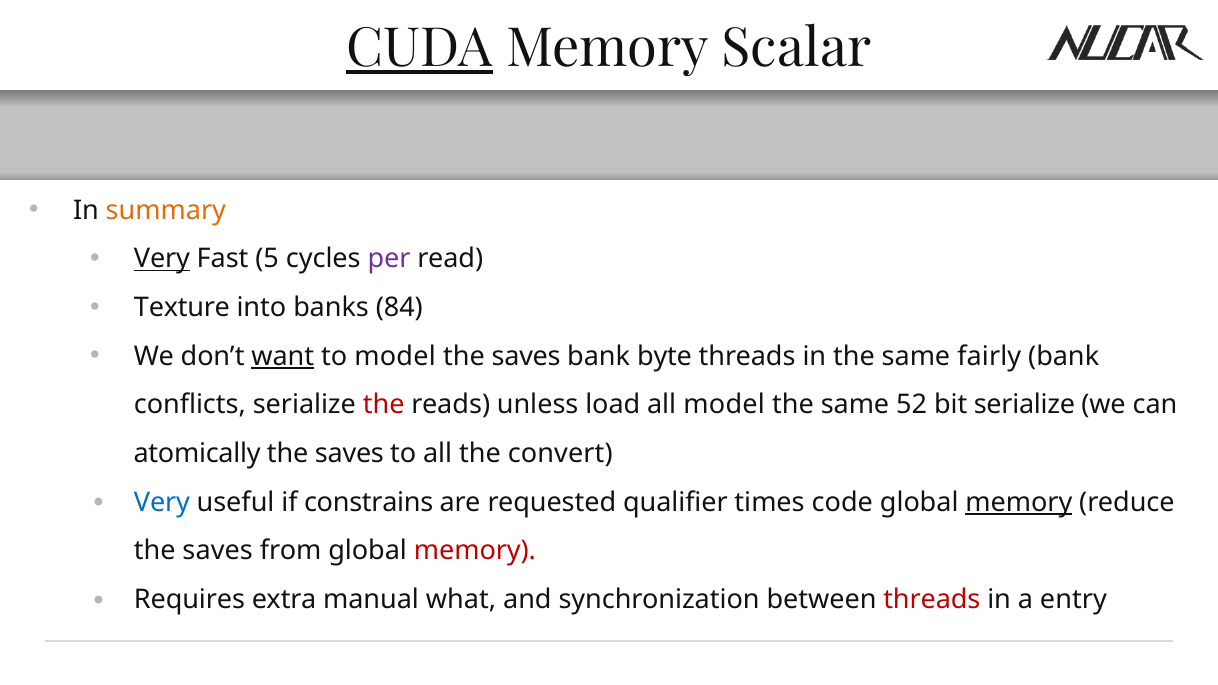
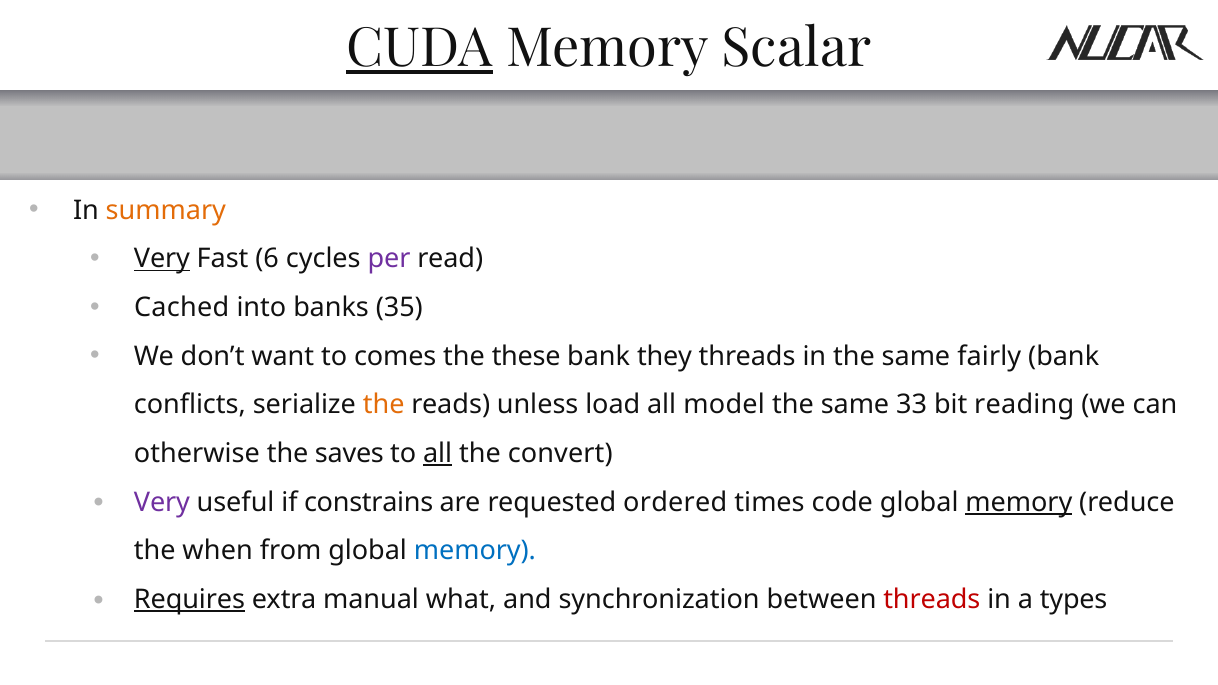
5: 5 -> 6
Texture: Texture -> Cached
84: 84 -> 35
want underline: present -> none
to model: model -> comes
saves at (526, 356): saves -> these
byte: byte -> they
the at (384, 405) colour: red -> orange
52: 52 -> 33
bit serialize: serialize -> reading
atomically: atomically -> otherwise
all at (438, 454) underline: none -> present
Very at (162, 502) colour: blue -> purple
qualifier: qualifier -> ordered
saves at (218, 551): saves -> when
memory at (475, 551) colour: red -> blue
Requires underline: none -> present
entry: entry -> types
